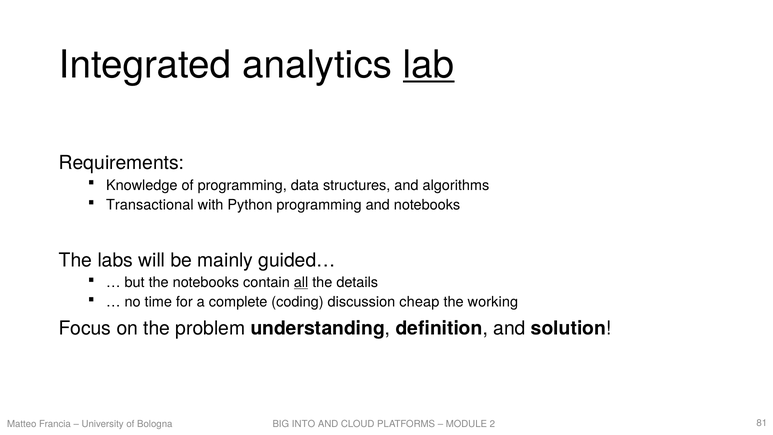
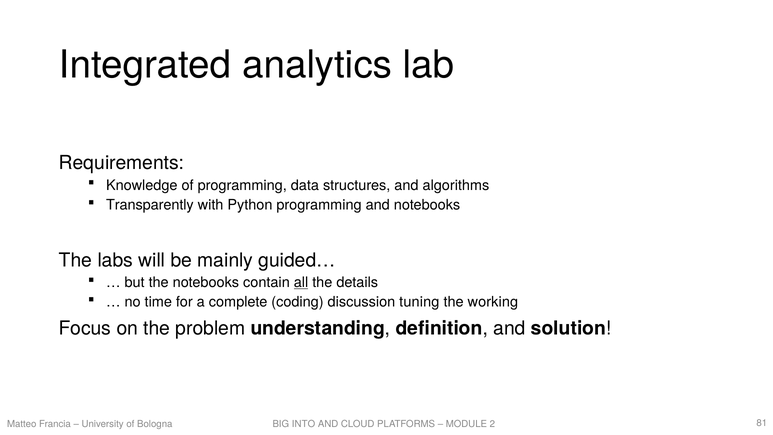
lab underline: present -> none
Transactional: Transactional -> Transparently
cheap: cheap -> tuning
